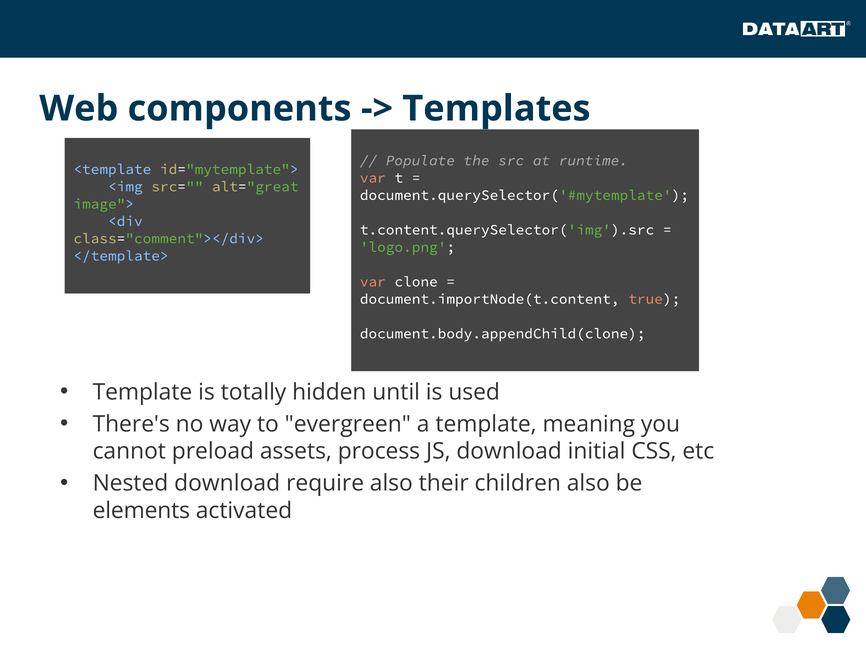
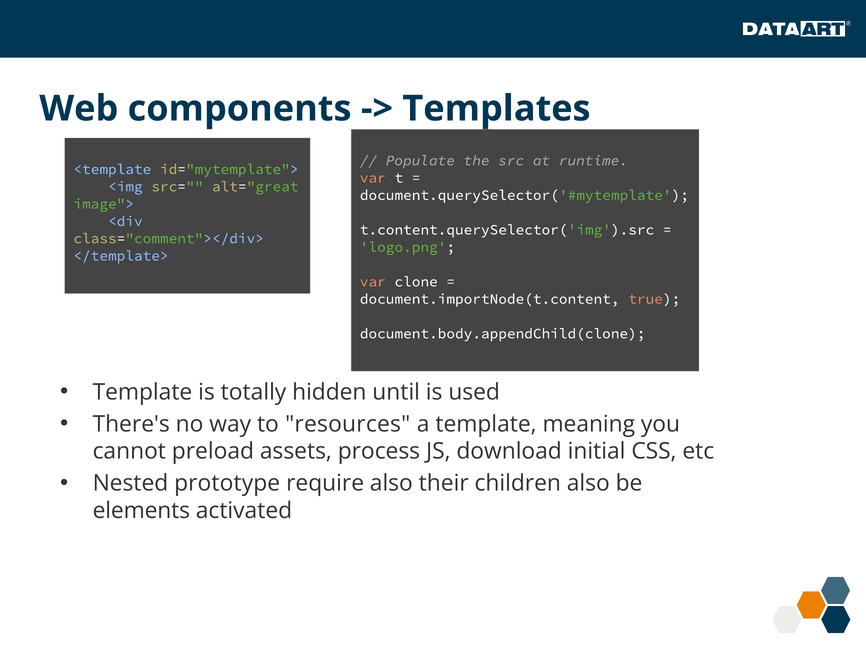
evergreen: evergreen -> resources
Nested download: download -> prototype
